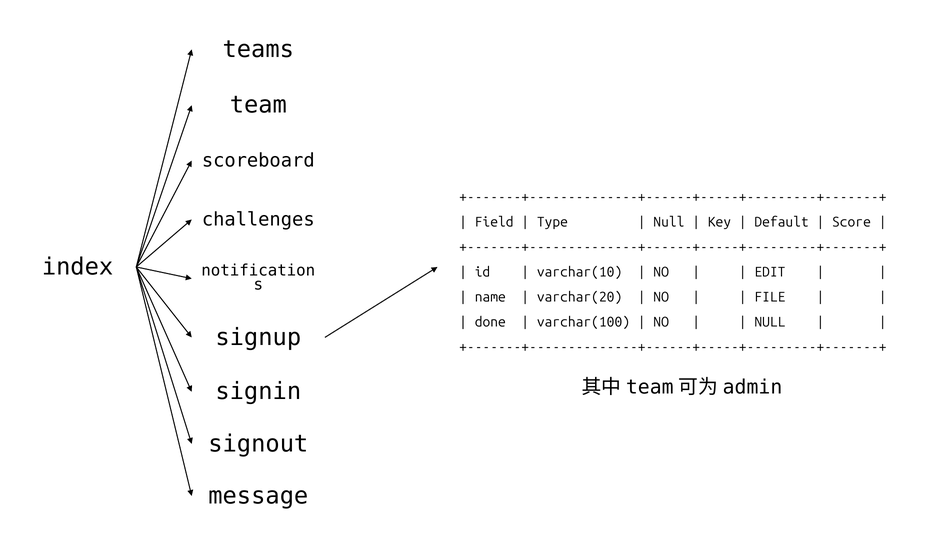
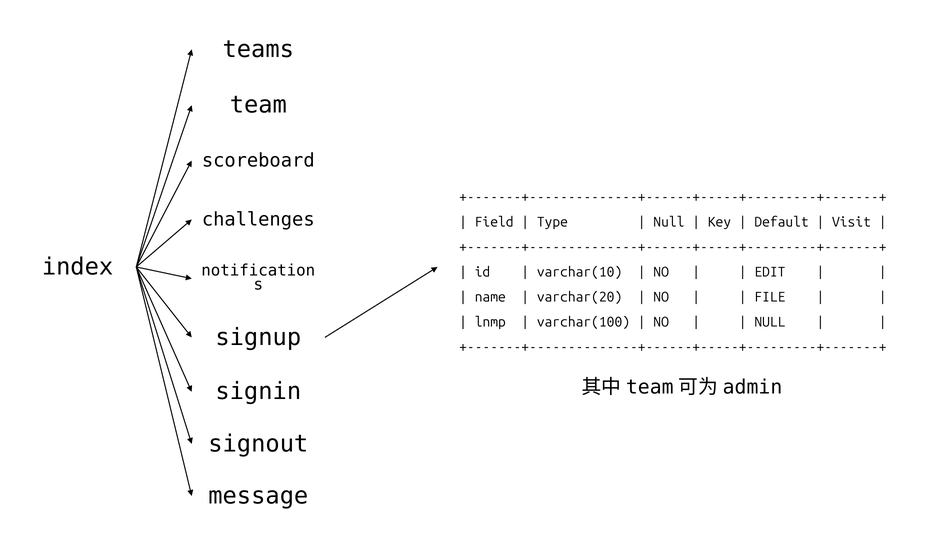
Score: Score -> Visit
done: done -> lnmp
